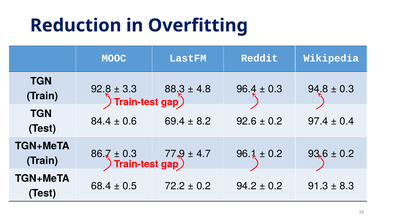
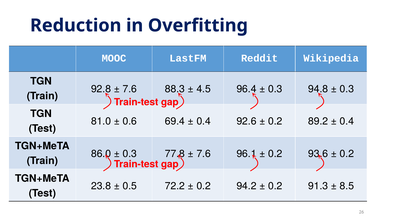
3.3 at (130, 89): 3.3 -> 7.6
4.8: 4.8 -> 4.5
84.4: 84.4 -> 81.0
8.2 at (204, 121): 8.2 -> 0.4
97.4: 97.4 -> 89.2
86.7: 86.7 -> 86.0
77.9: 77.9 -> 77.8
4.7 at (204, 153): 4.7 -> 7.6
68.4: 68.4 -> 23.8
8.3: 8.3 -> 8.5
